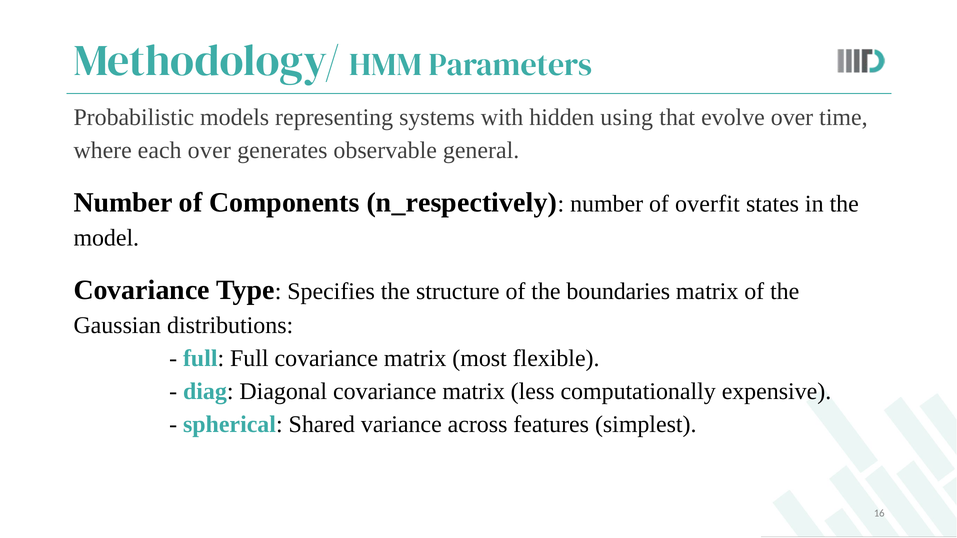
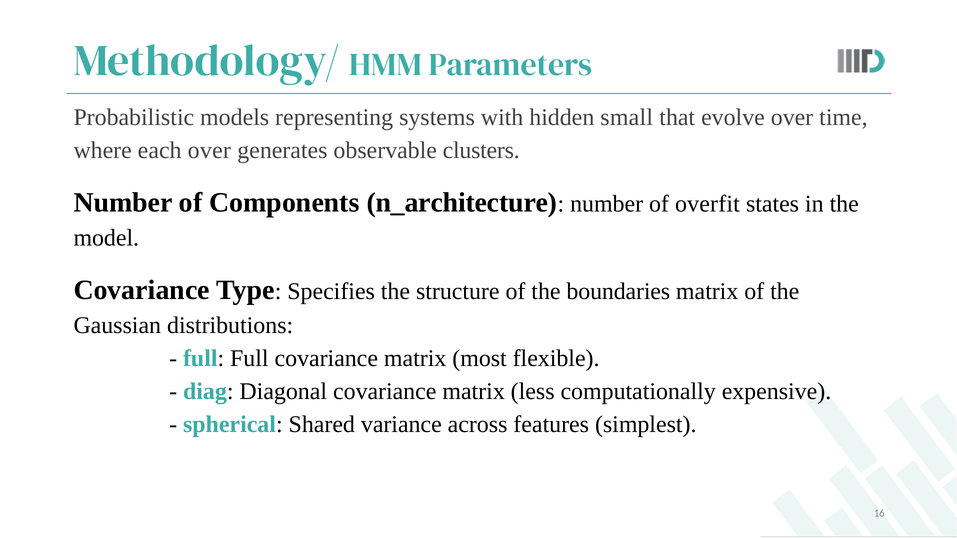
using: using -> small
general: general -> clusters
n_respectively: n_respectively -> n_architecture
